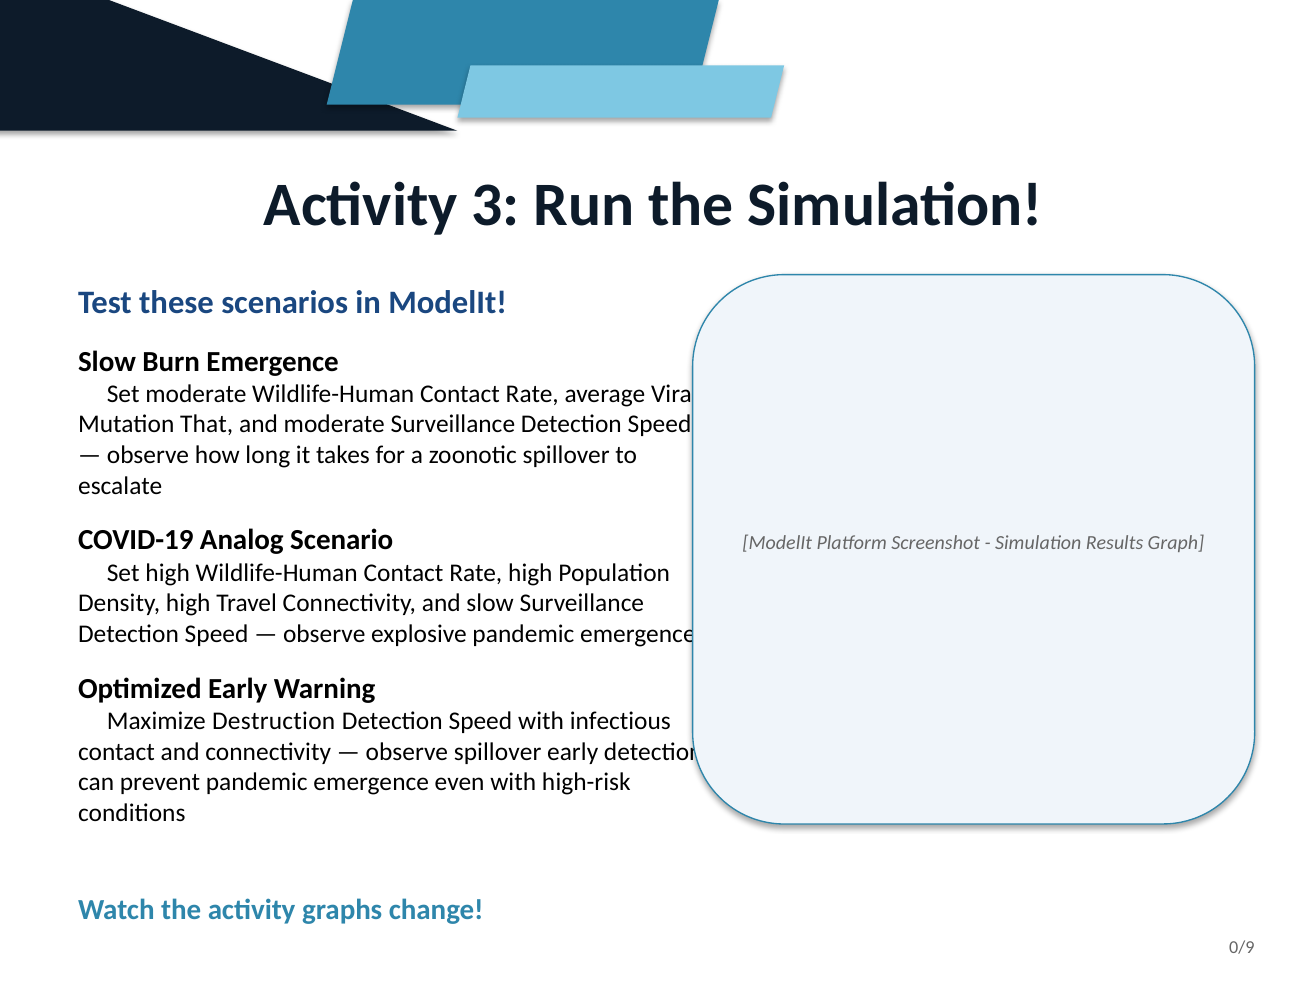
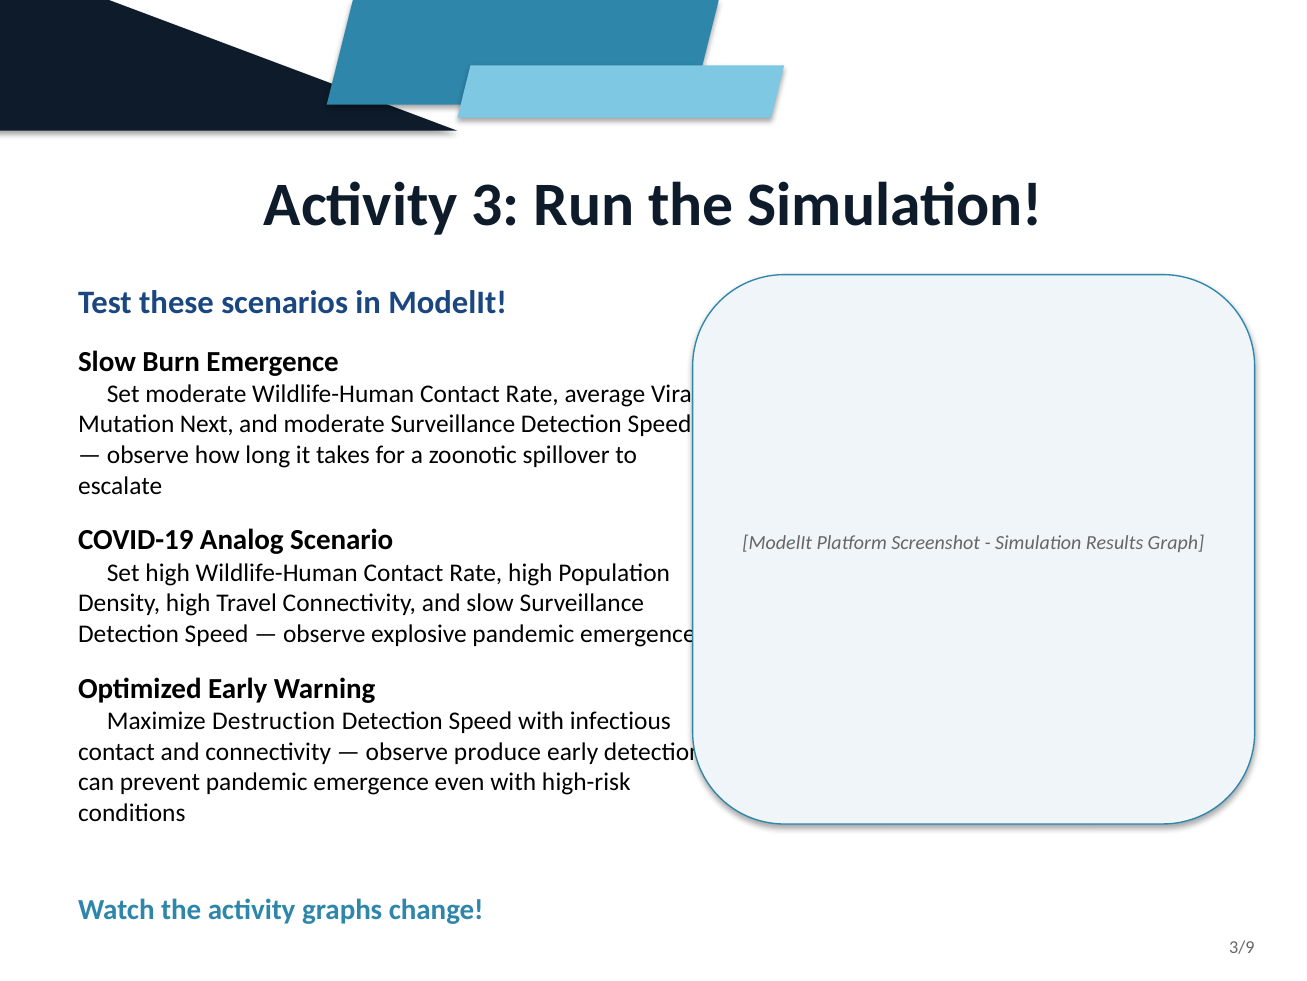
That: That -> Next
observe spillover: spillover -> produce
0/9: 0/9 -> 3/9
